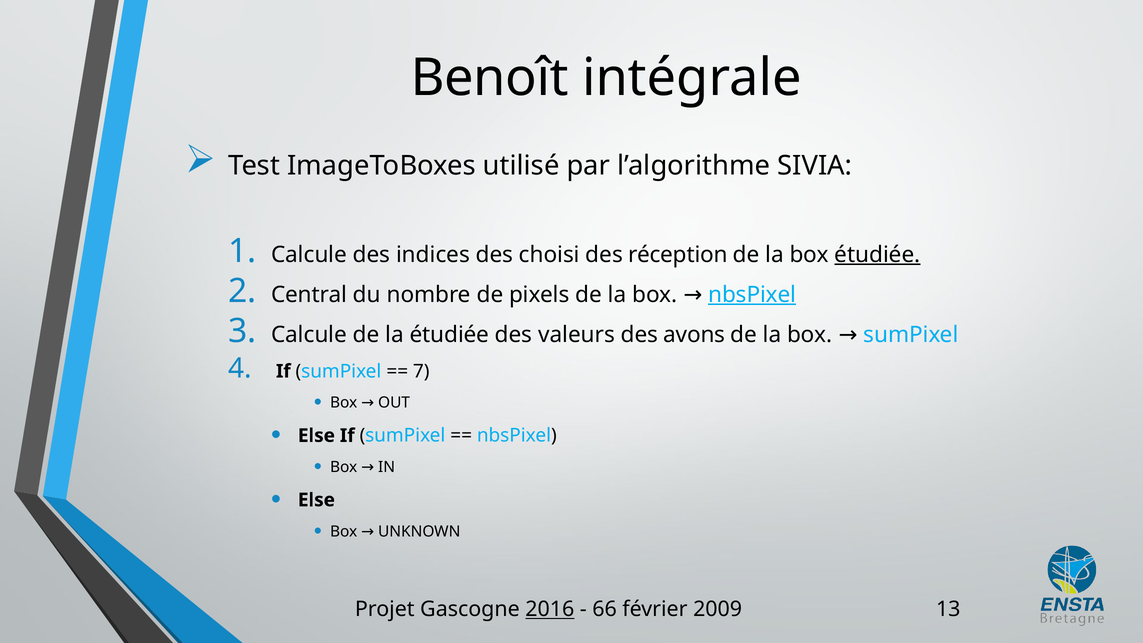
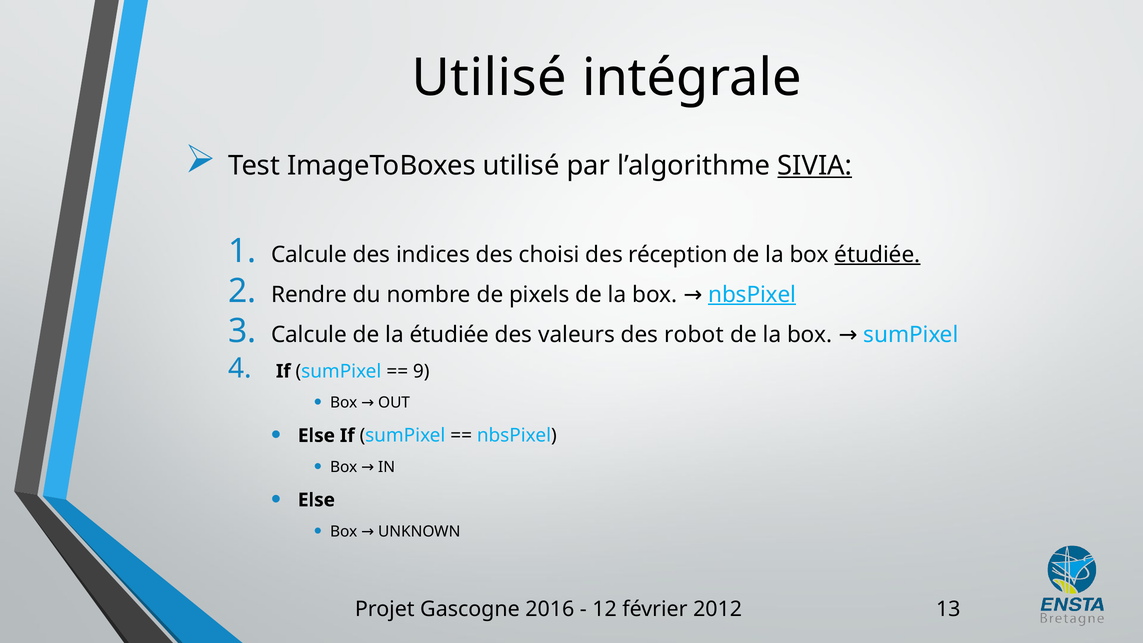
Benoît at (490, 78): Benoît -> Utilisé
SIVIA underline: none -> present
Central: Central -> Rendre
avons: avons -> robot
7: 7 -> 9
2016 underline: present -> none
66: 66 -> 12
2009: 2009 -> 2012
